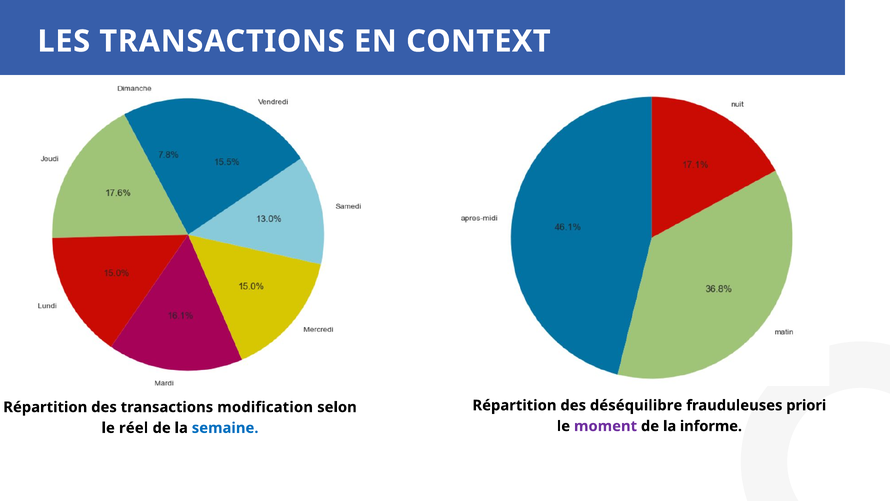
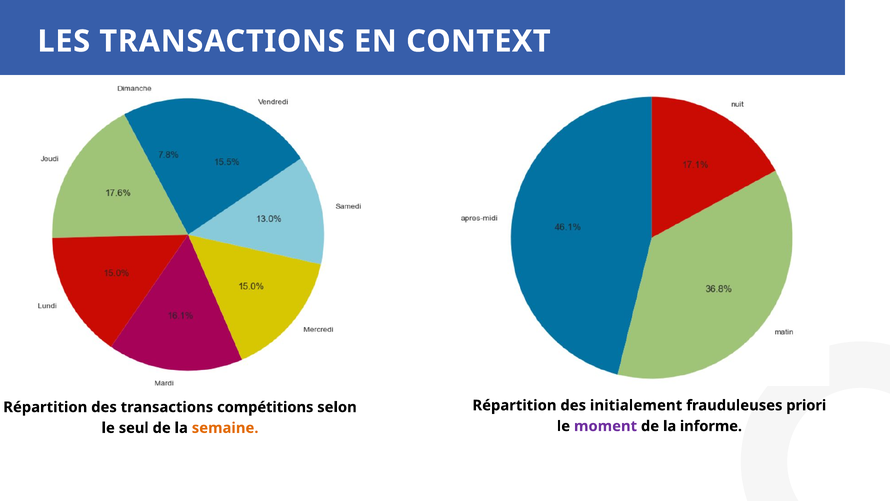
déséquilibre: déséquilibre -> initialement
modification: modification -> compétitions
réel: réel -> seul
semaine colour: blue -> orange
